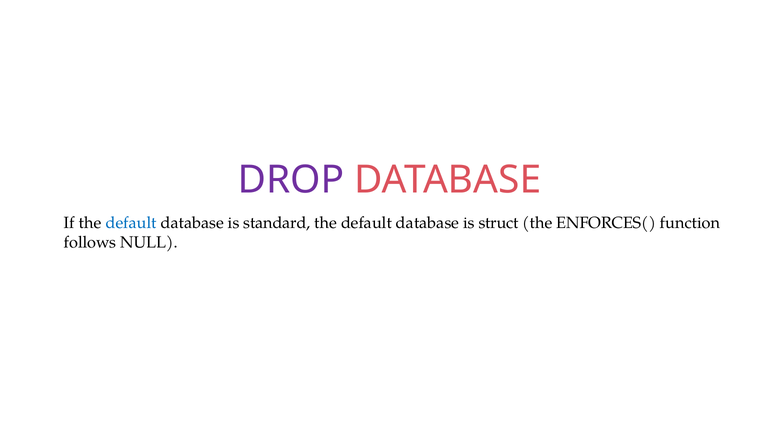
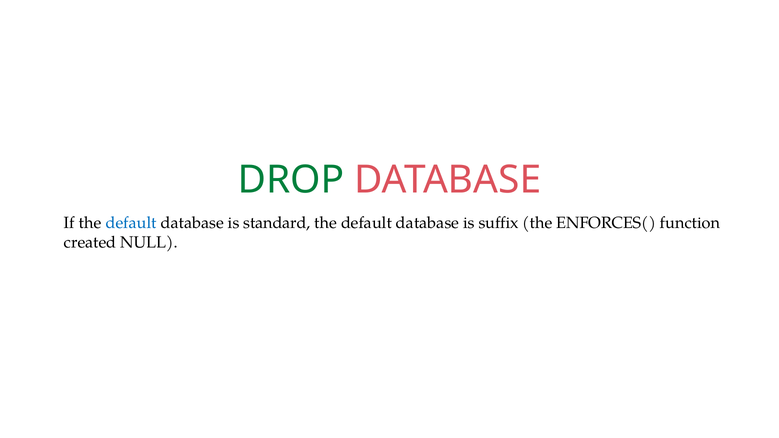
DROP colour: purple -> green
struct: struct -> suffix
follows: follows -> created
